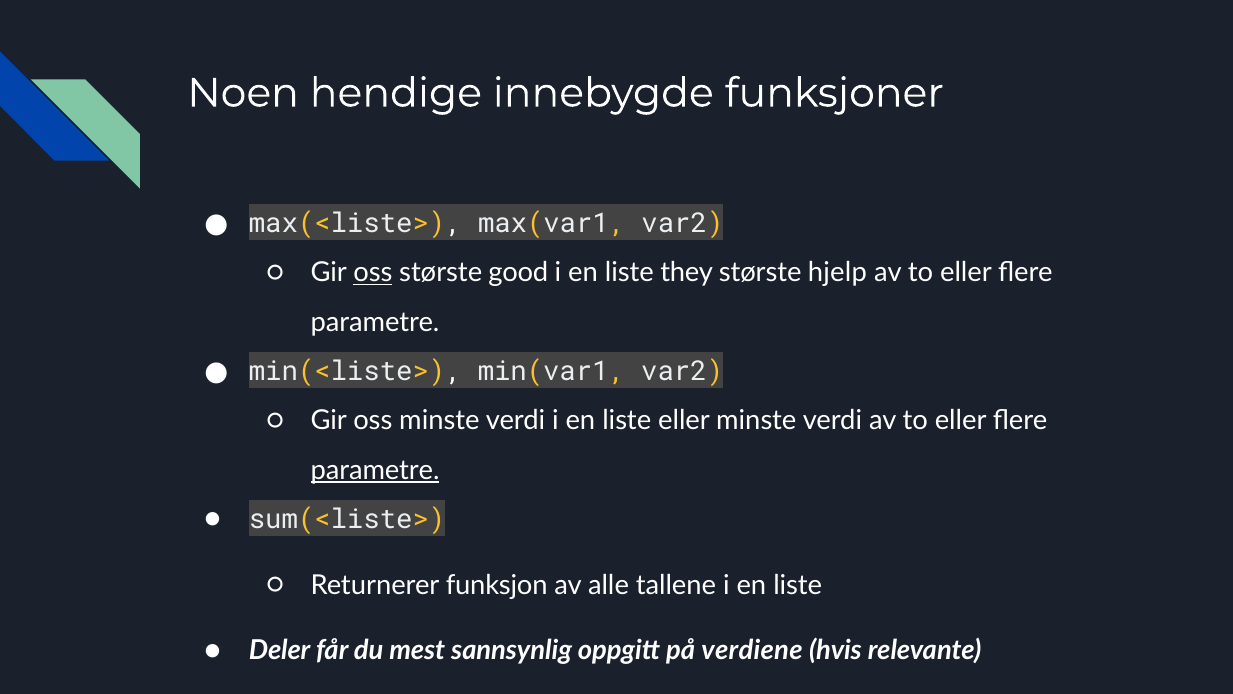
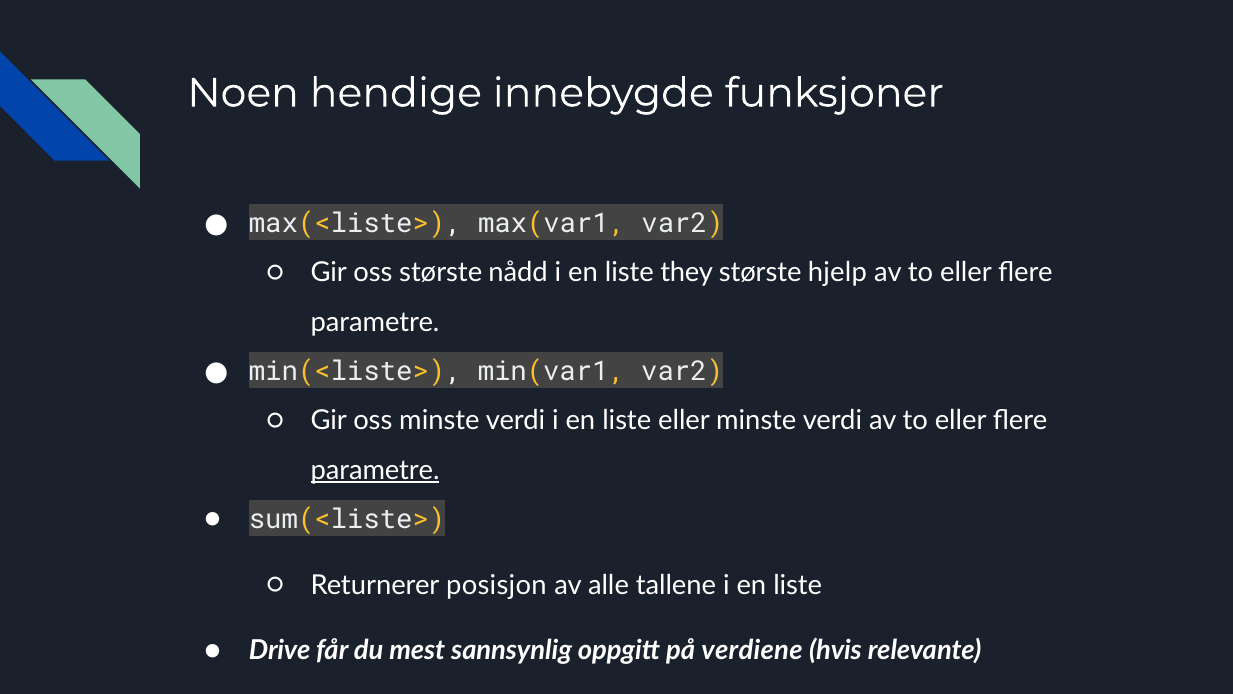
oss at (373, 273) underline: present -> none
good: good -> nådd
funksjon: funksjon -> posisjon
Deler: Deler -> Drive
